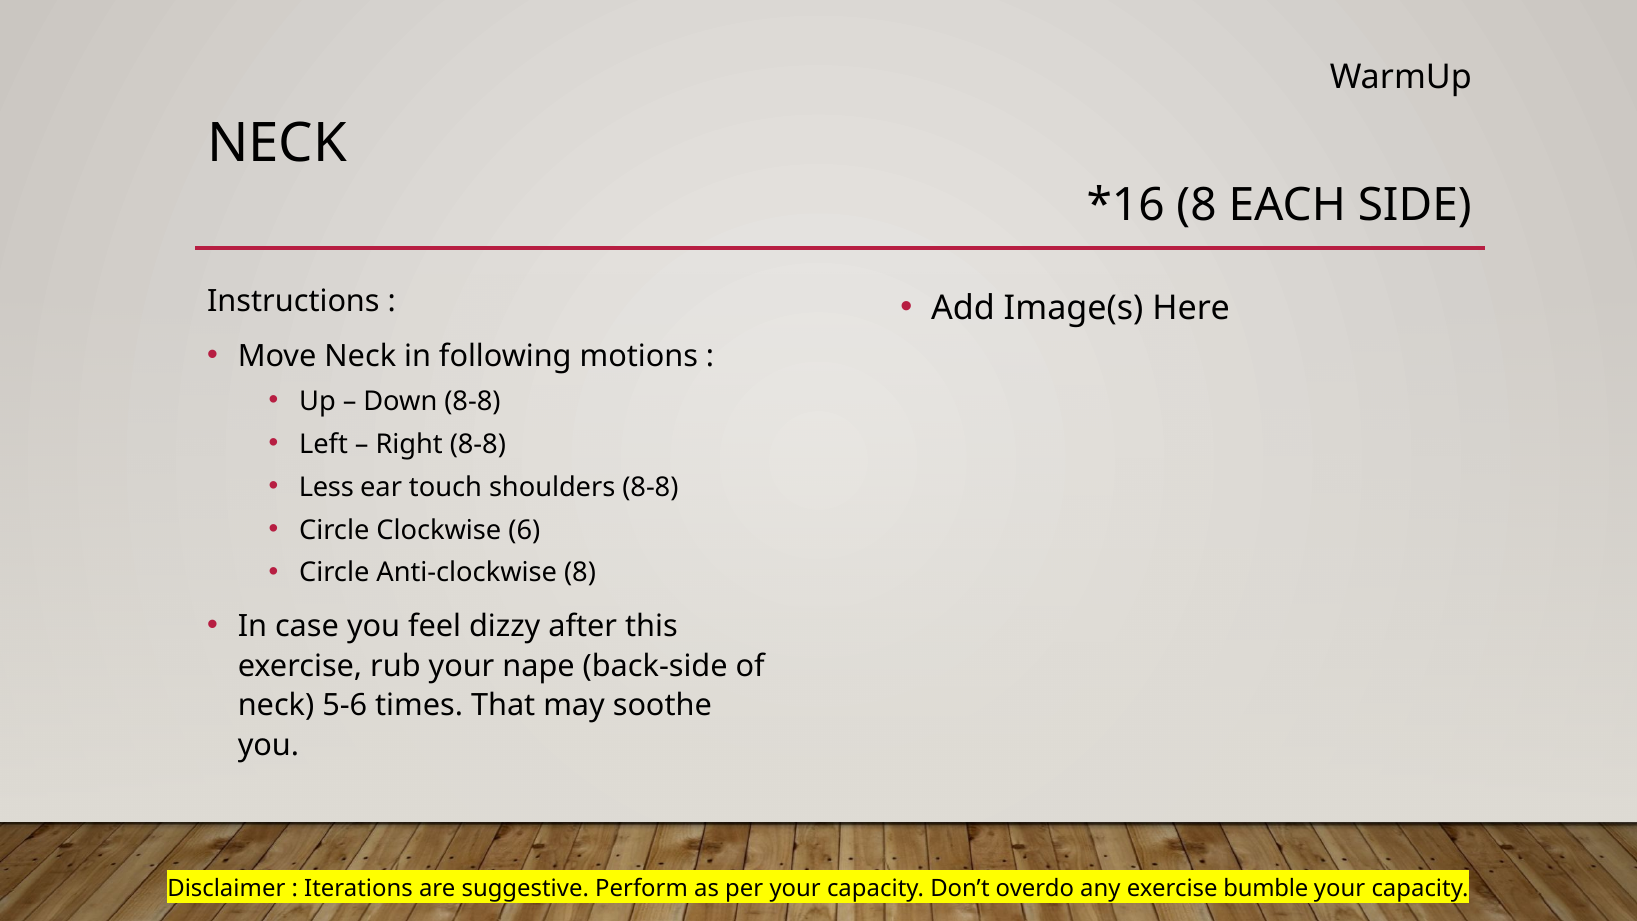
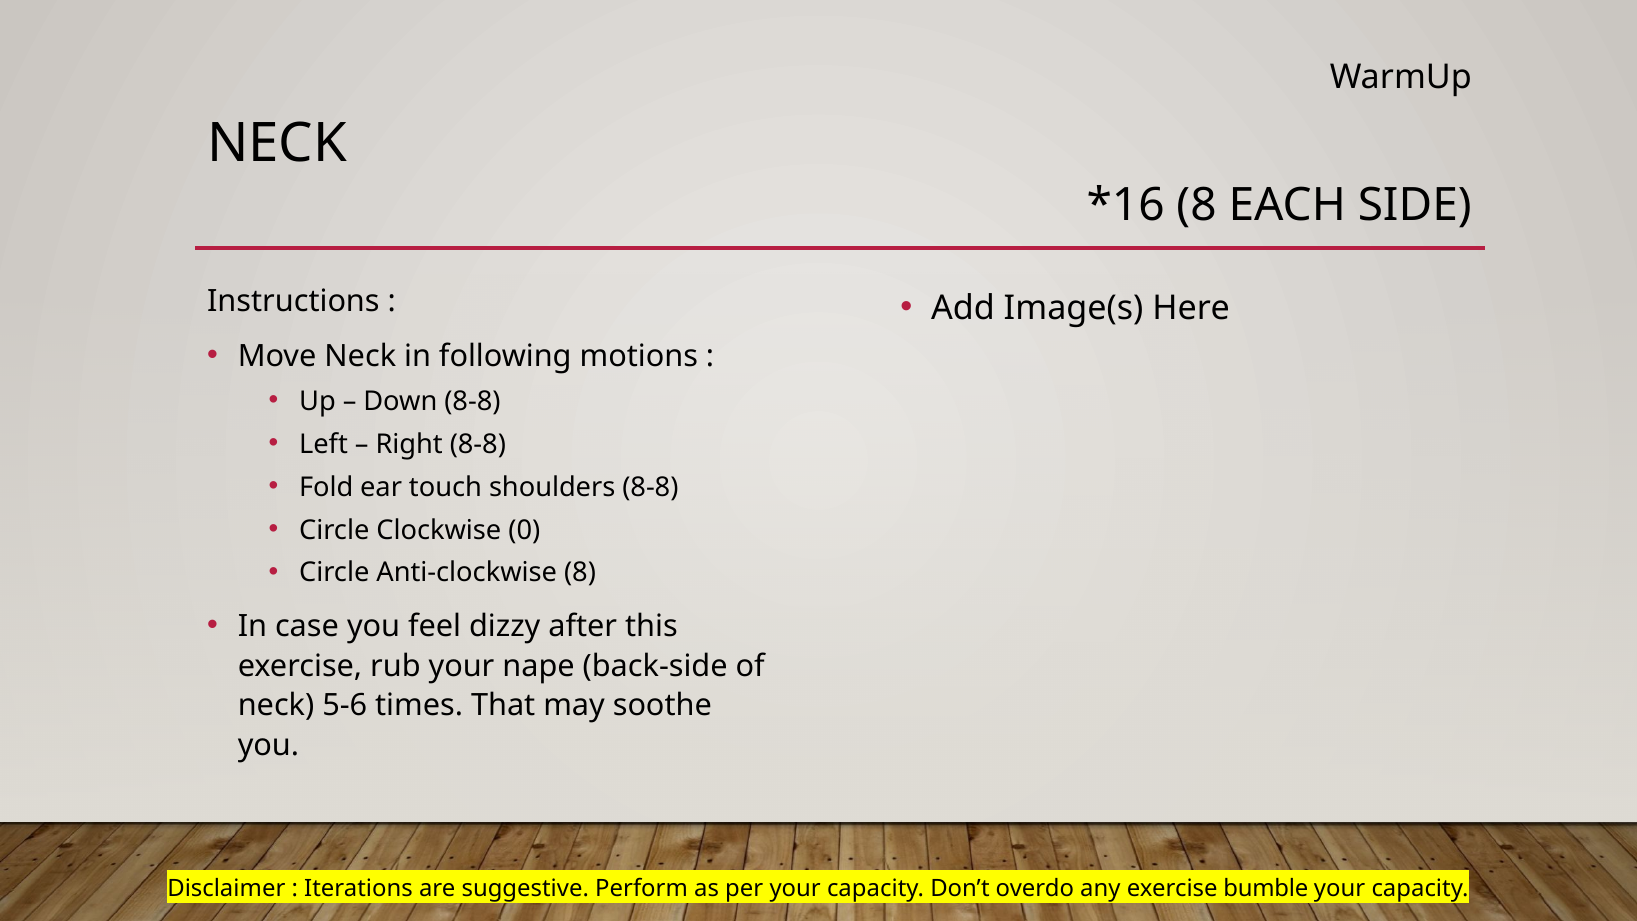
Less: Less -> Fold
6: 6 -> 0
